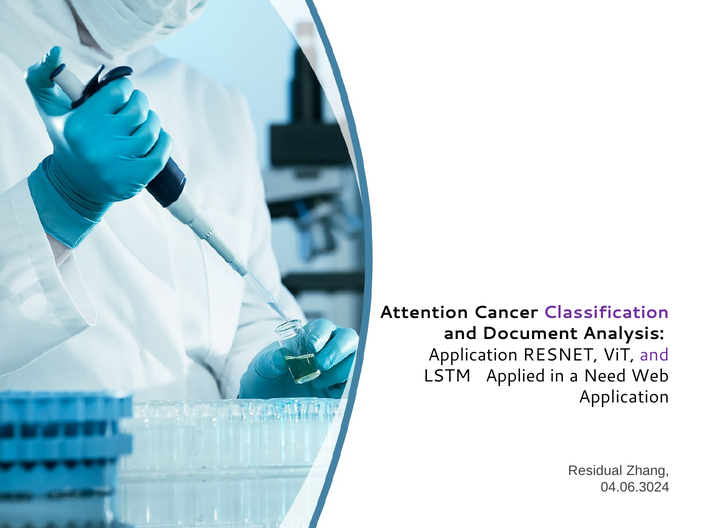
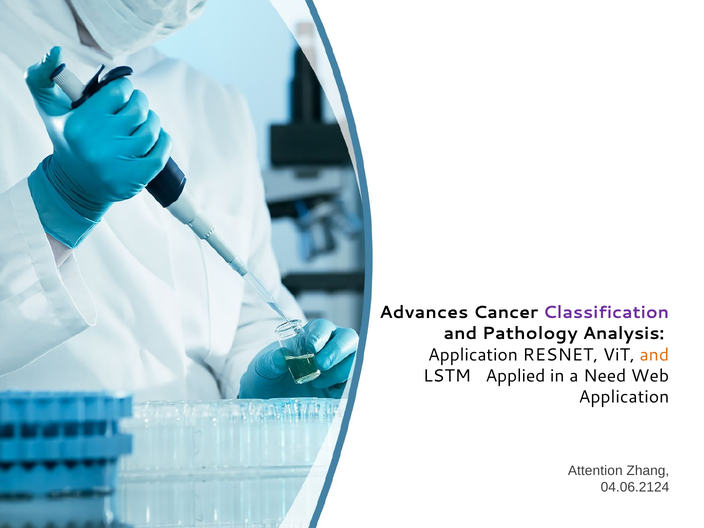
Attention: Attention -> Advances
Document: Document -> Pathology
and at (654, 355) colour: purple -> orange
Residual: Residual -> Attention
04.06.3024: 04.06.3024 -> 04.06.2124
